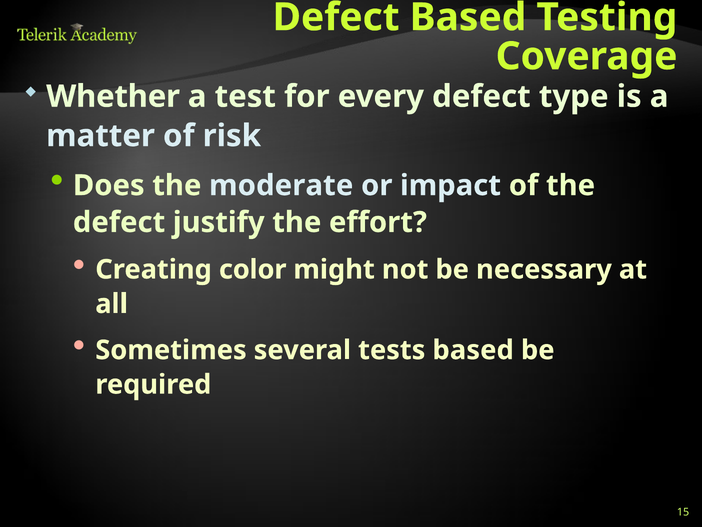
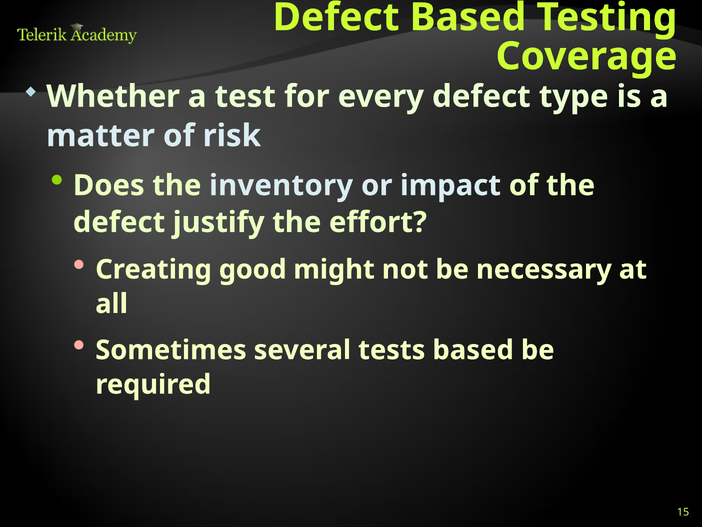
moderate: moderate -> inventory
color: color -> good
